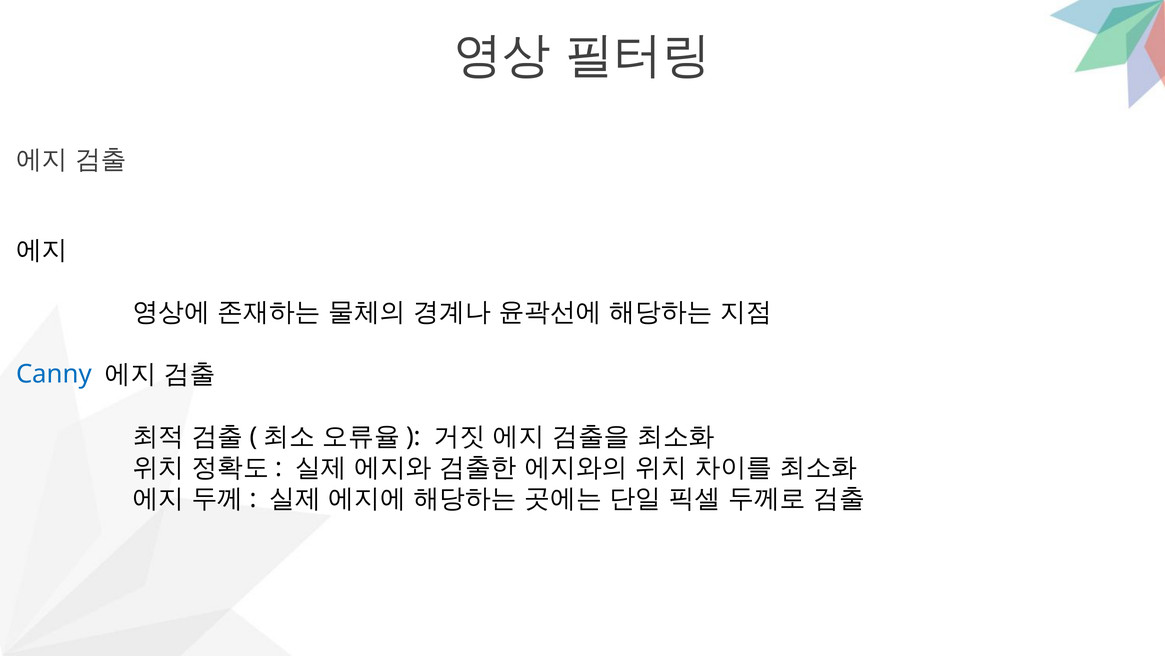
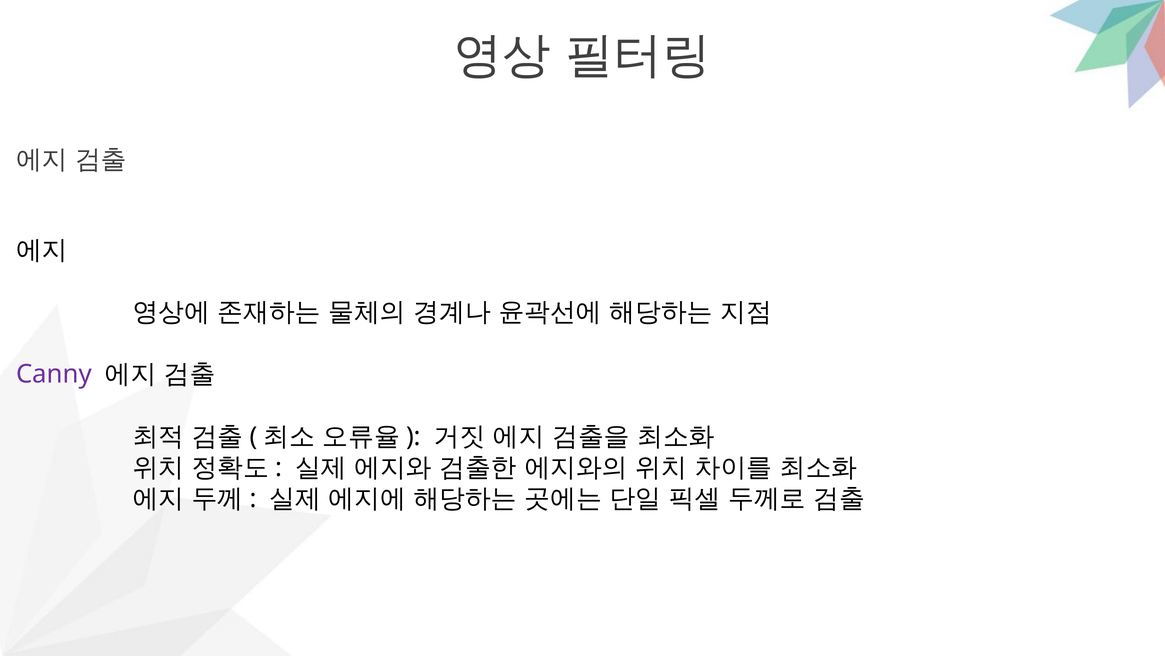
Canny colour: blue -> purple
